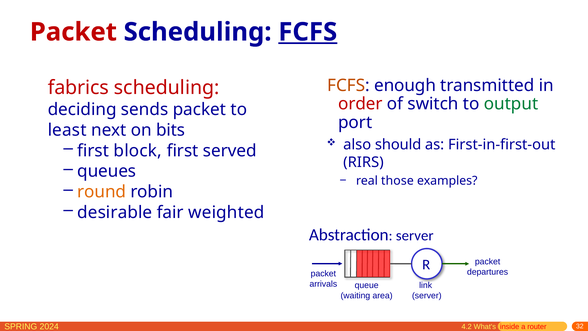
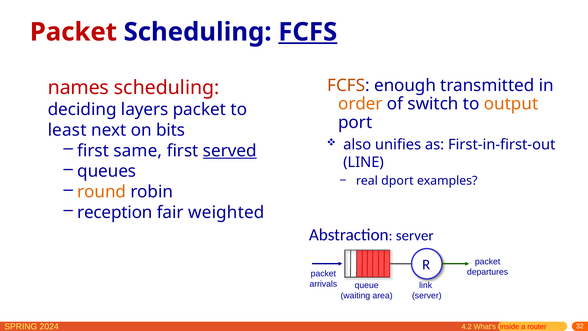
fabrics: fabrics -> names
order colour: red -> orange
output colour: green -> orange
sends: sends -> layers
should: should -> unifies
block: block -> same
served underline: none -> present
RIRS: RIRS -> LINE
those: those -> dport
desirable: desirable -> reception
